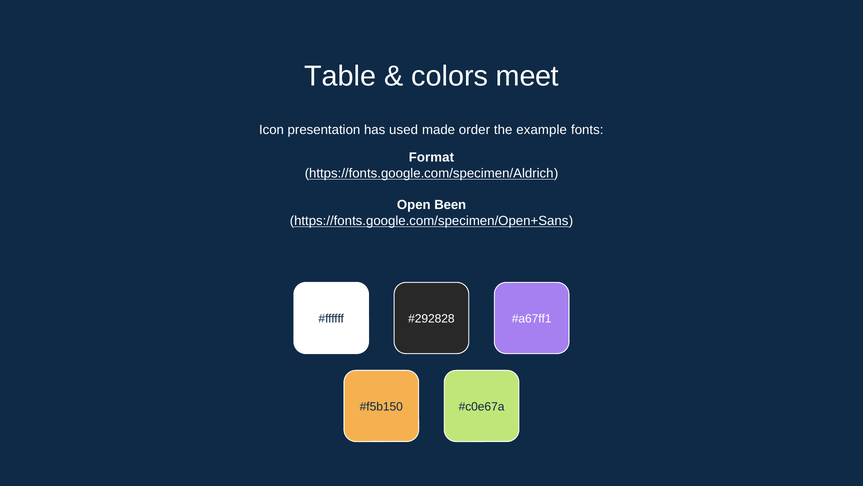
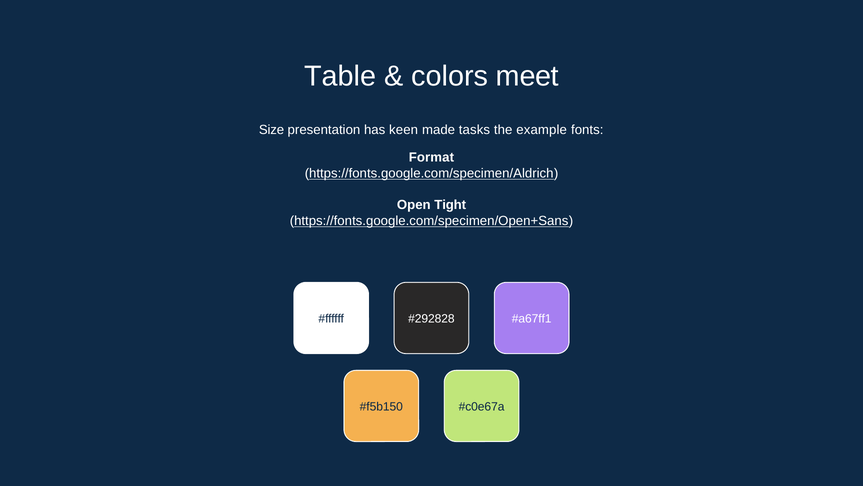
Icon: Icon -> Size
used: used -> keen
order: order -> tasks
Been: Been -> Tight
